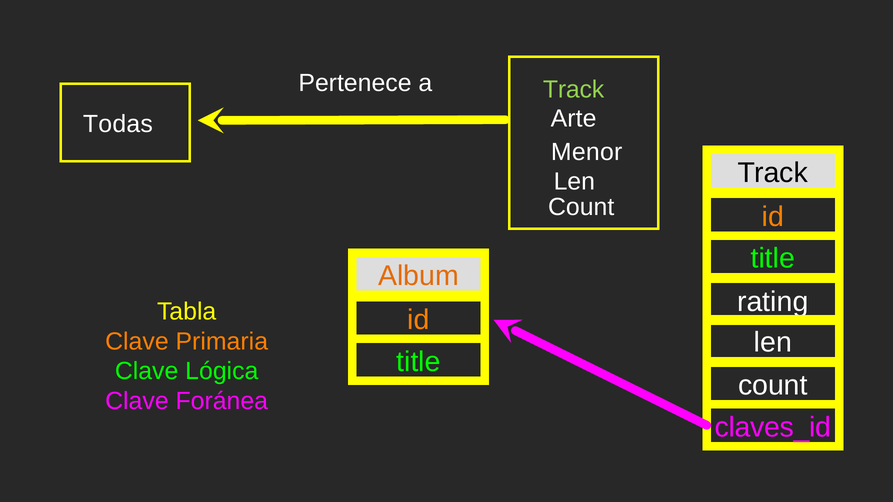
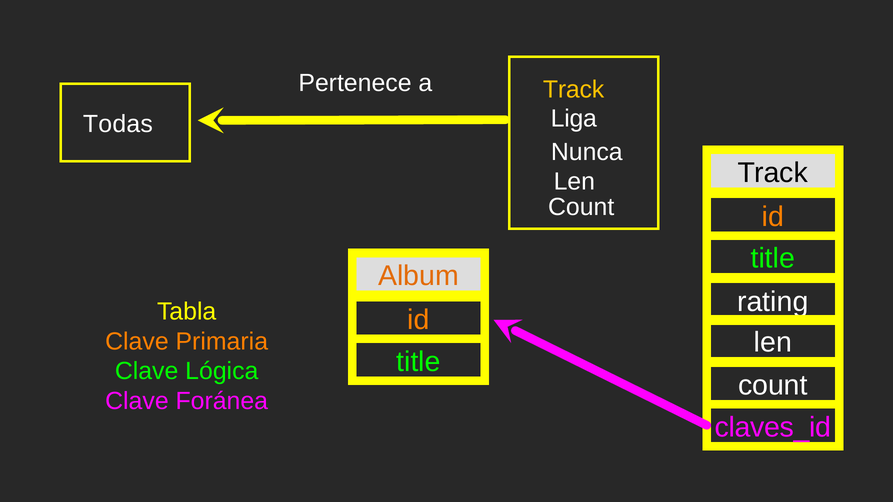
Track at (574, 89) colour: light green -> yellow
Arte: Arte -> Liga
Menor: Menor -> Nunca
